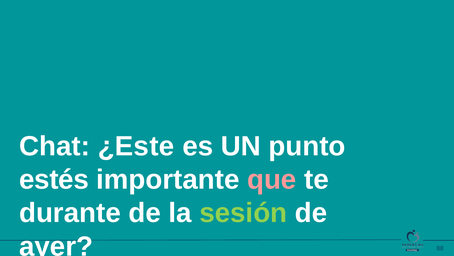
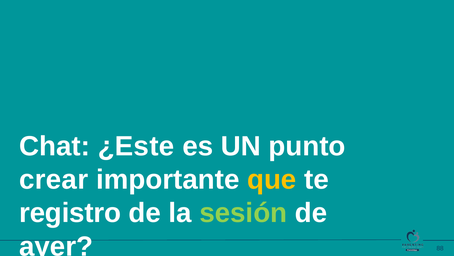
estés: estés -> crear
que colour: pink -> yellow
durante: durante -> registro
